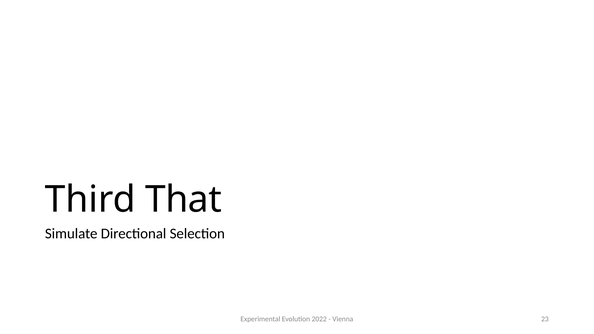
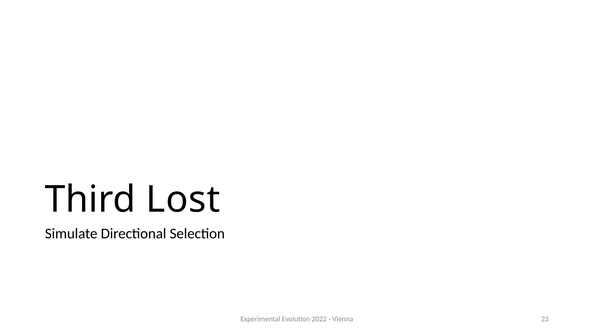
That: That -> Lost
